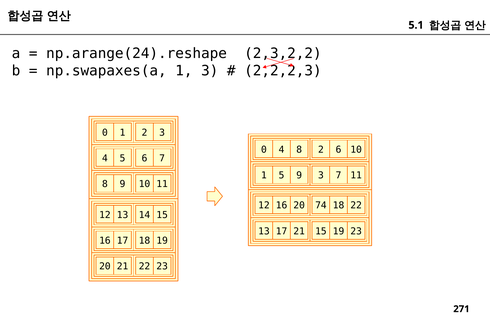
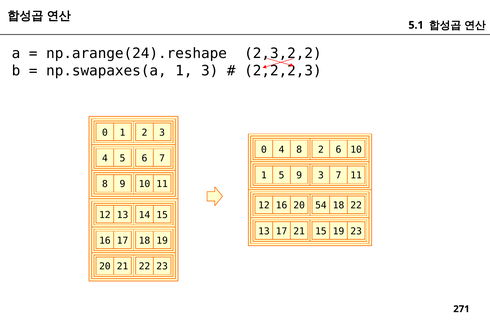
74: 74 -> 54
